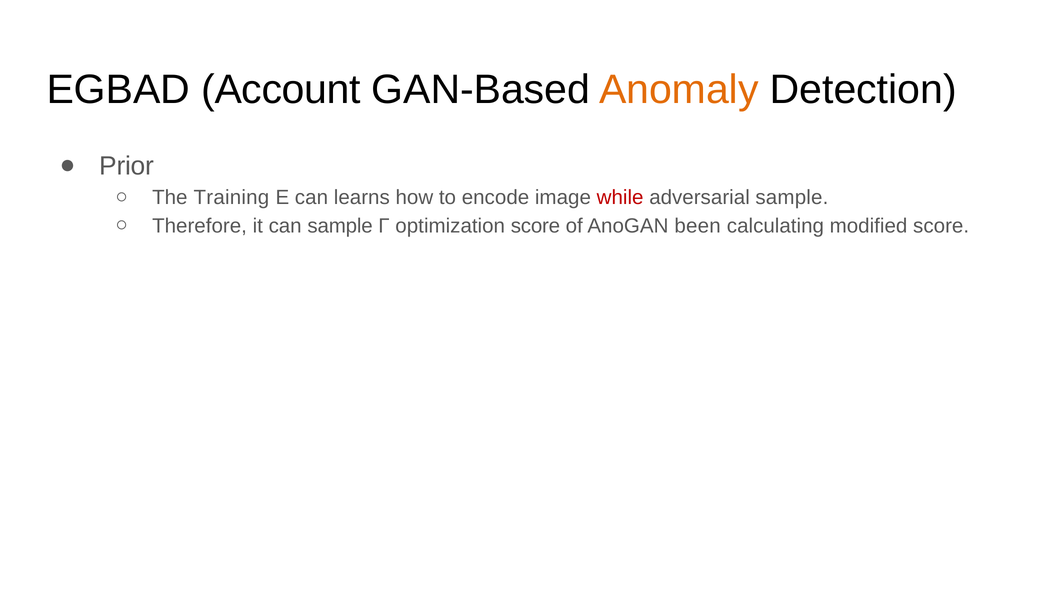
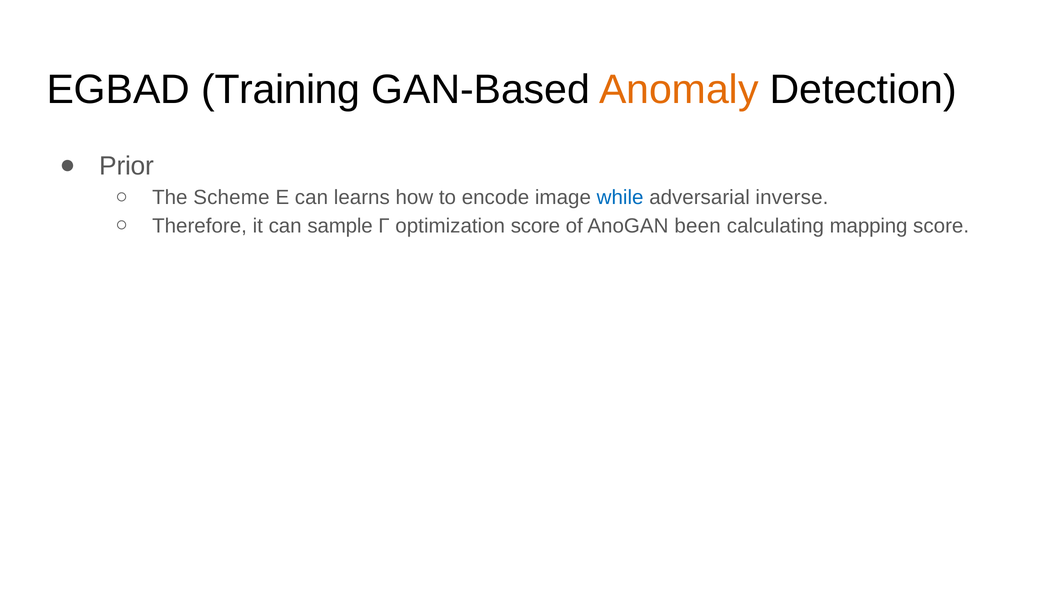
Account: Account -> Training
Training: Training -> Scheme
while colour: red -> blue
adversarial sample: sample -> inverse
modified: modified -> mapping
